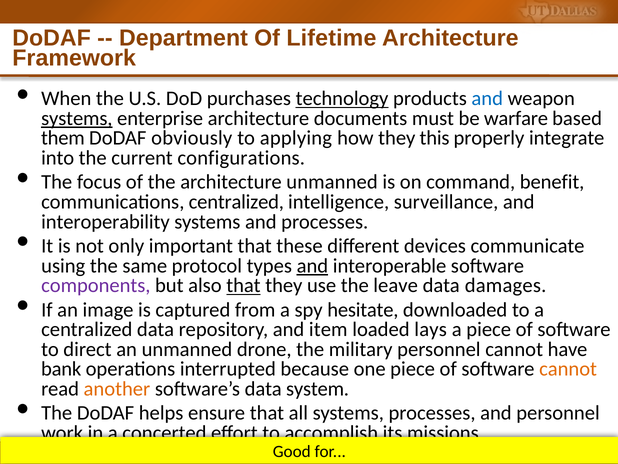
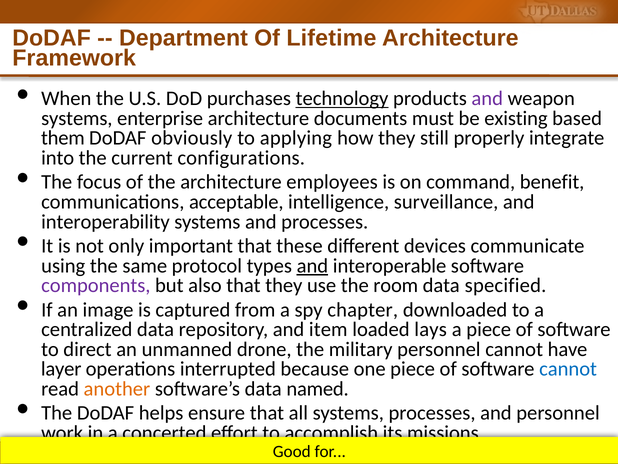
and at (487, 98) colour: blue -> purple
systems at (77, 118) underline: present -> none
warfare: warfare -> existing
this: this -> still
architecture unmanned: unmanned -> employees
communications centralized: centralized -> acceptable
that at (243, 285) underline: present -> none
leave: leave -> room
damages: damages -> specified
hesitate: hesitate -> chapter
bank: bank -> layer
cannot at (568, 369) colour: orange -> blue
system: system -> named
